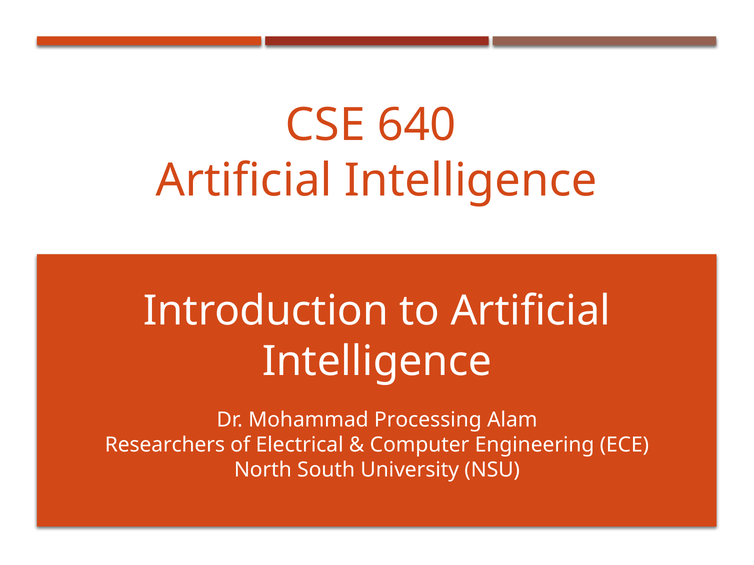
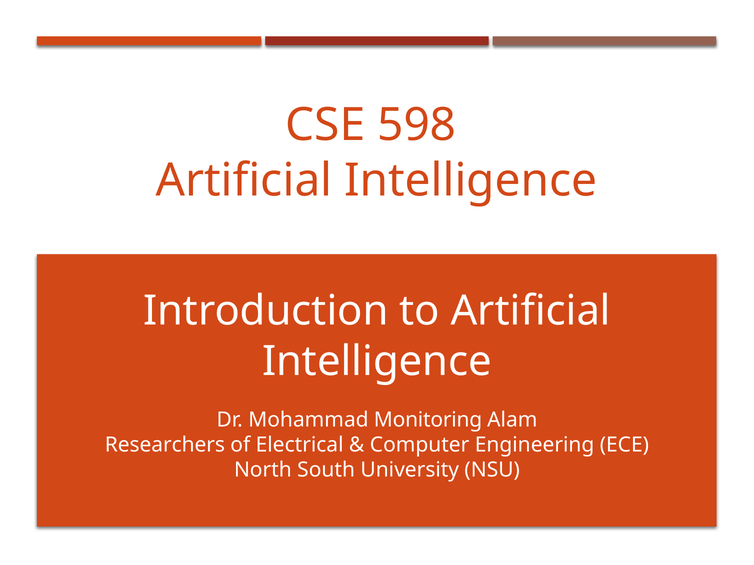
640: 640 -> 598
Processing: Processing -> Monitoring
